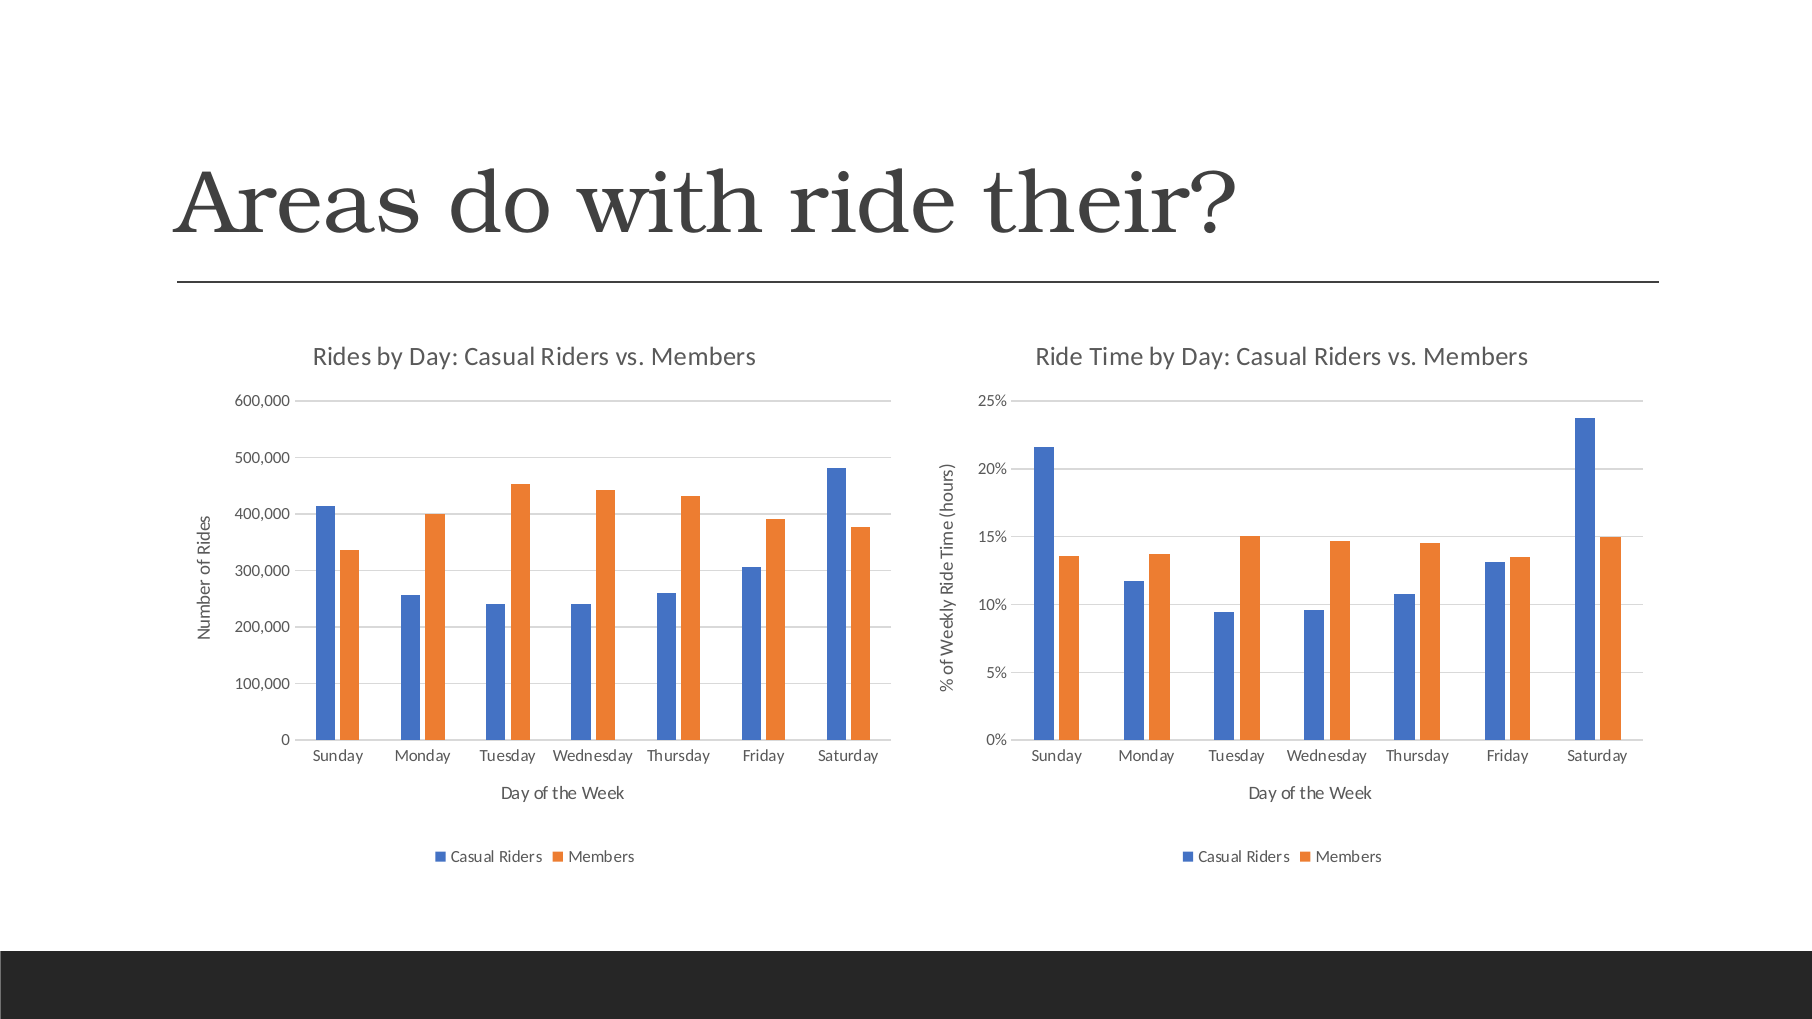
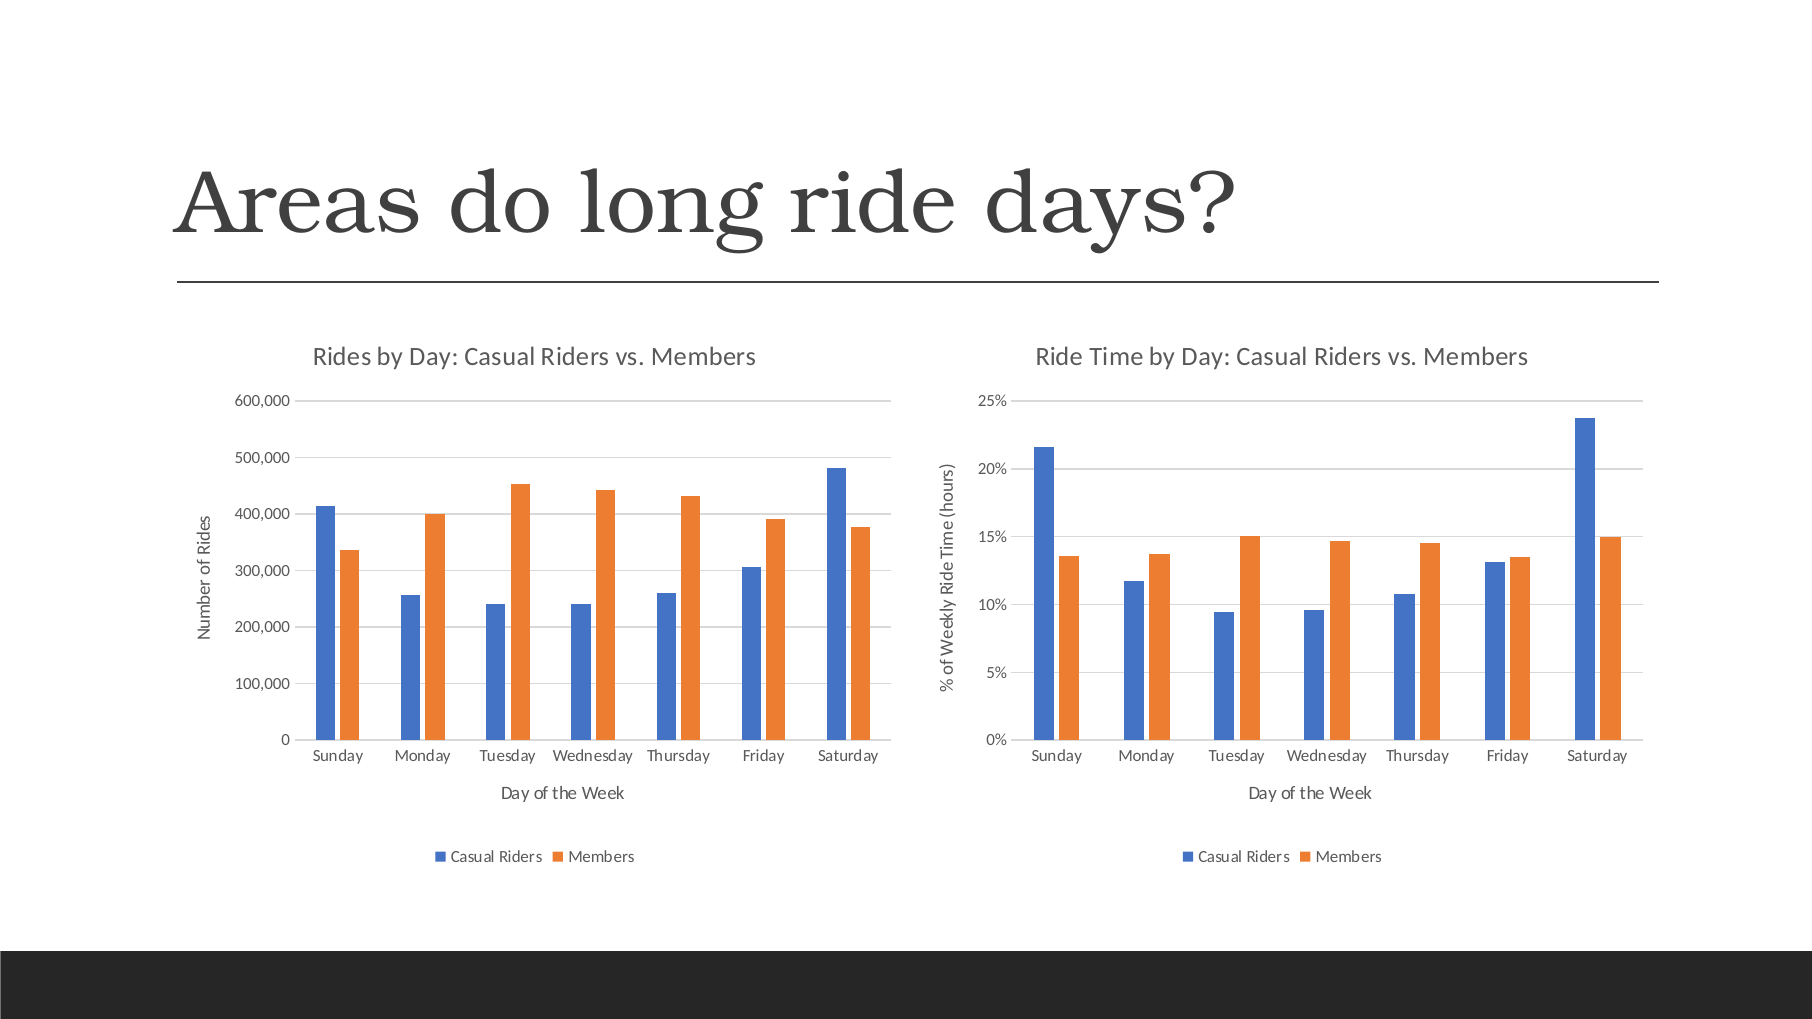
with: with -> long
their: their -> days
